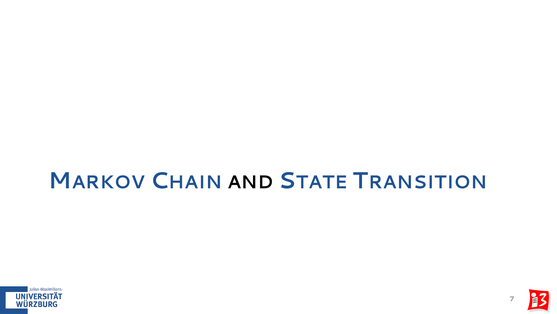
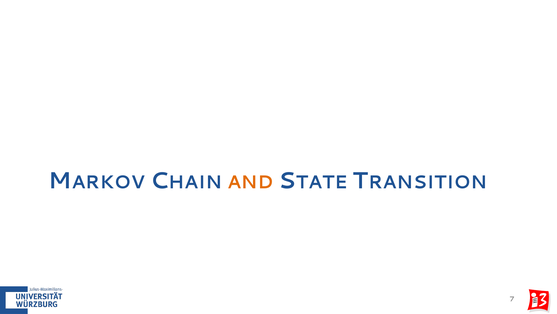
AND colour: black -> orange
